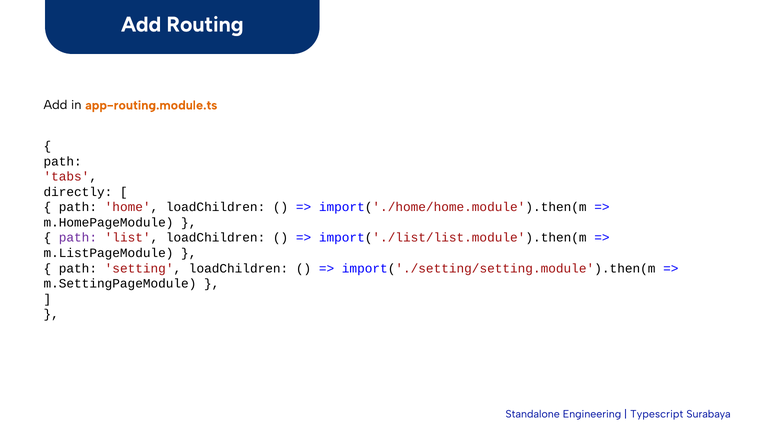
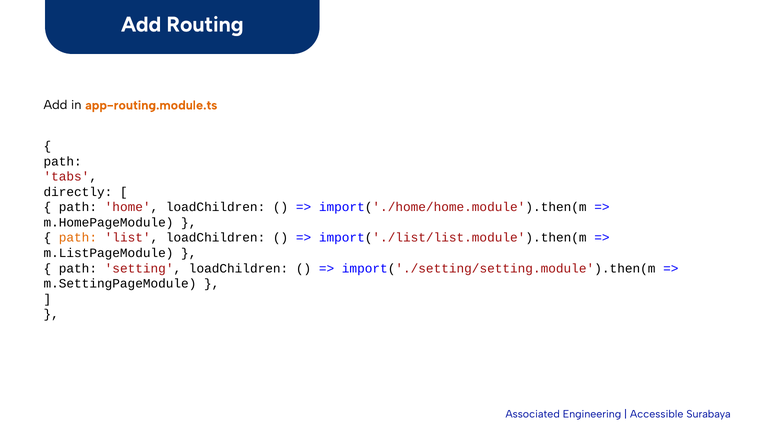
path at (78, 238) colour: purple -> orange
Standalone: Standalone -> Associated
Typescript: Typescript -> Accessible
